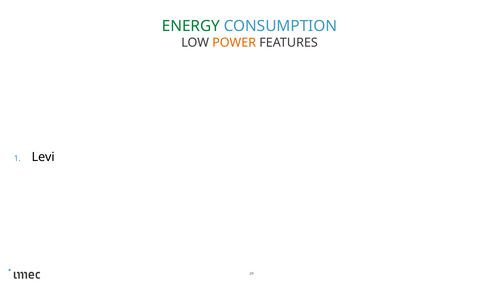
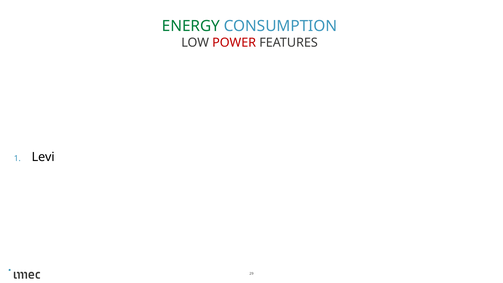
POWER colour: orange -> red
